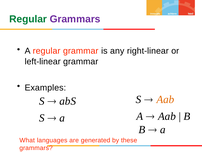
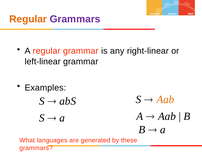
Regular at (28, 19) colour: green -> orange
